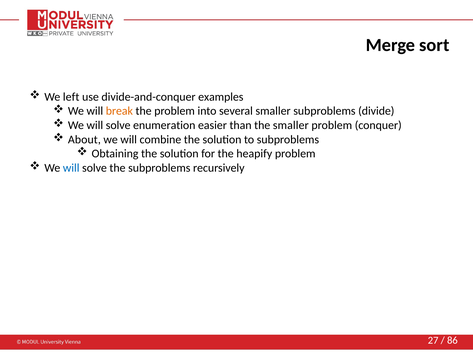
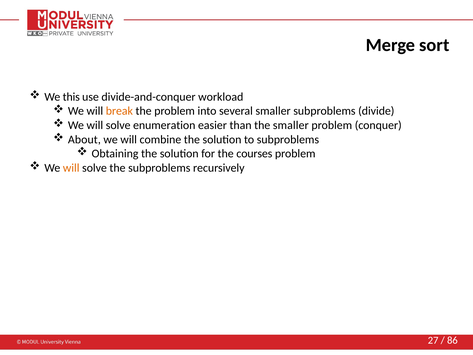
left: left -> this
examples: examples -> workload
heapify: heapify -> courses
will at (71, 168) colour: blue -> orange
